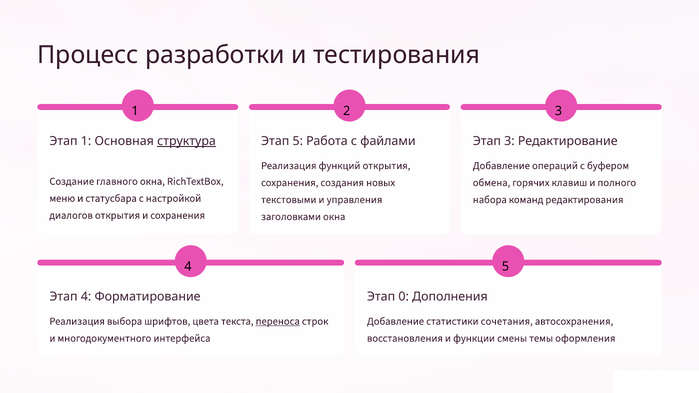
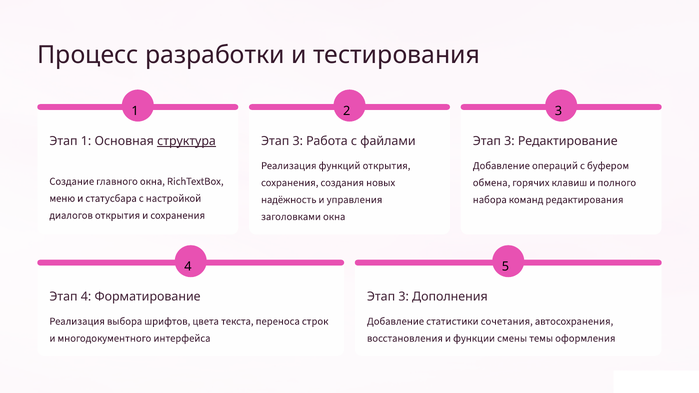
5 at (298, 141): 5 -> 3
текстовыми: текстовыми -> надёжность
0 at (404, 297): 0 -> 3
переноса underline: present -> none
